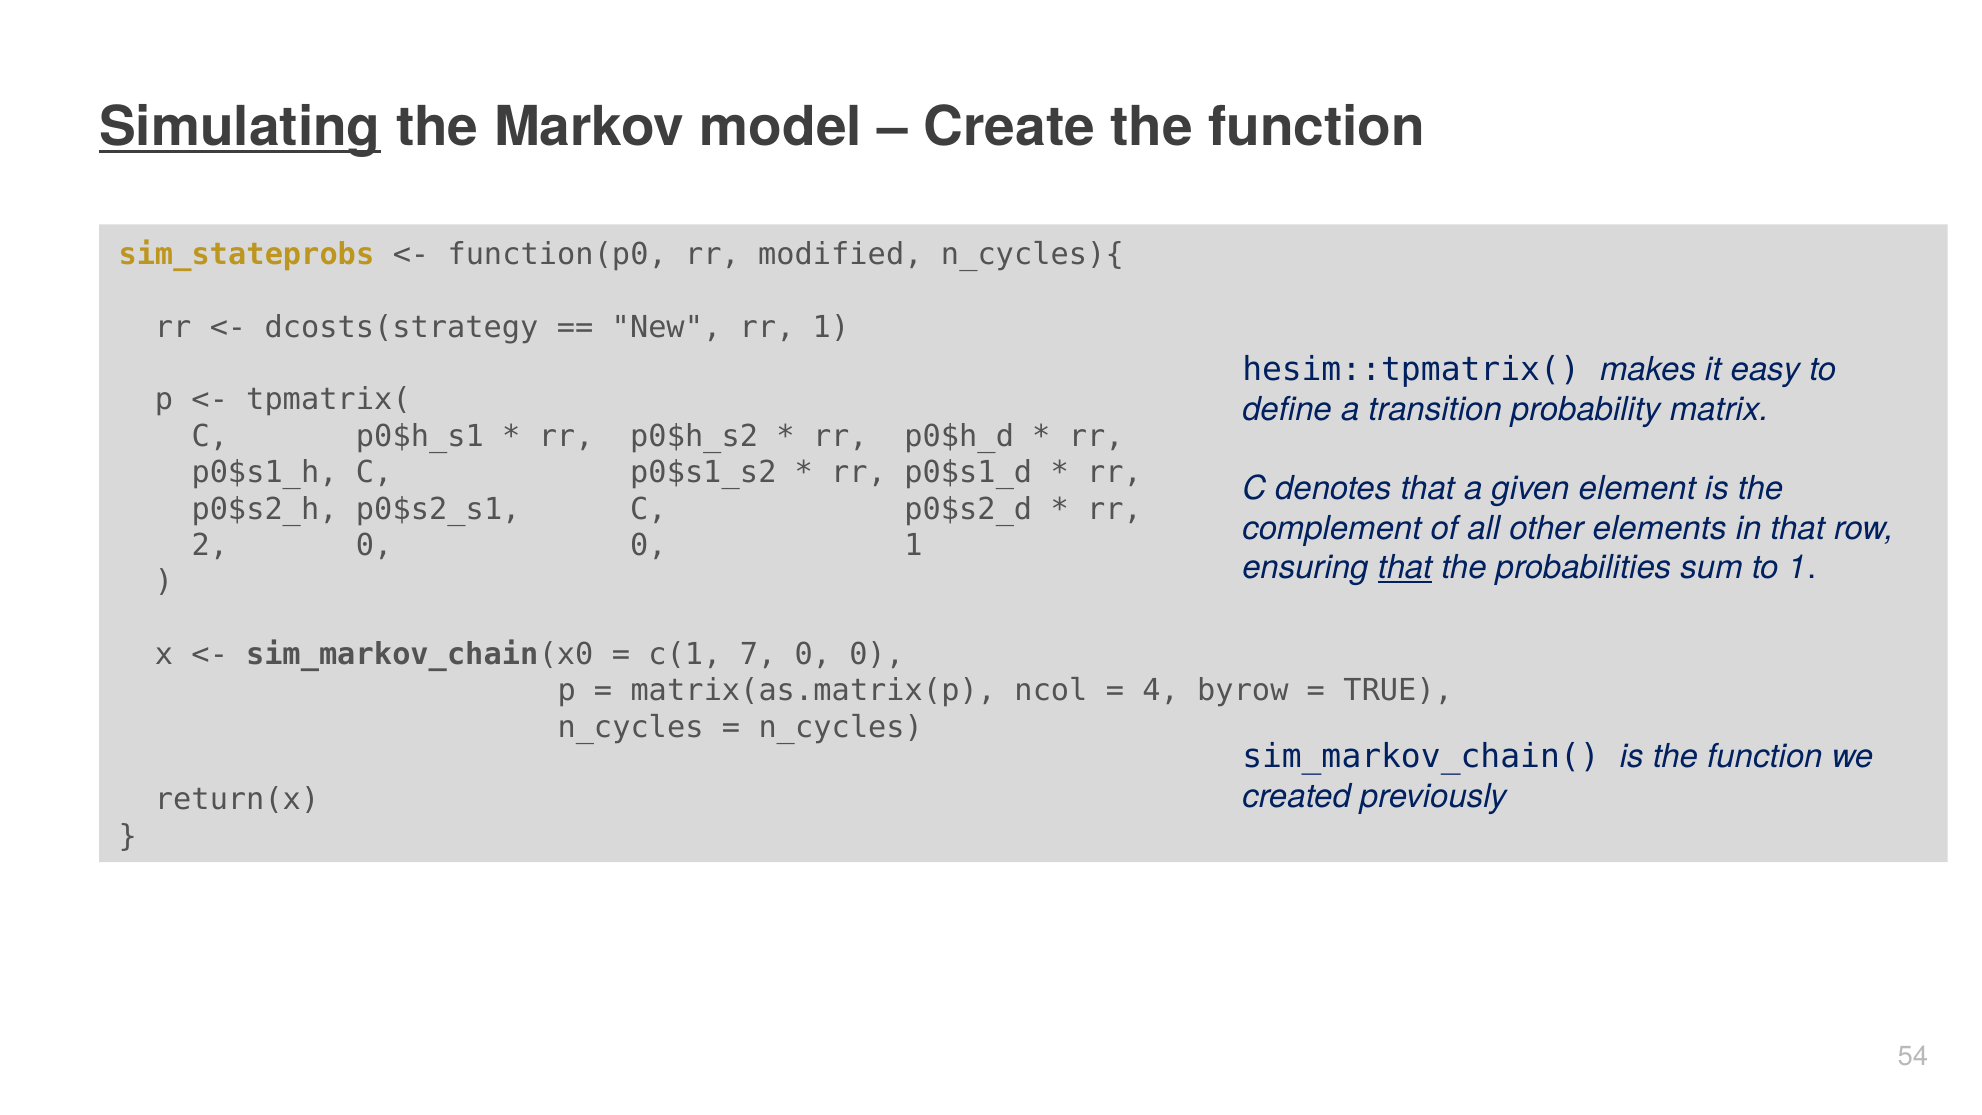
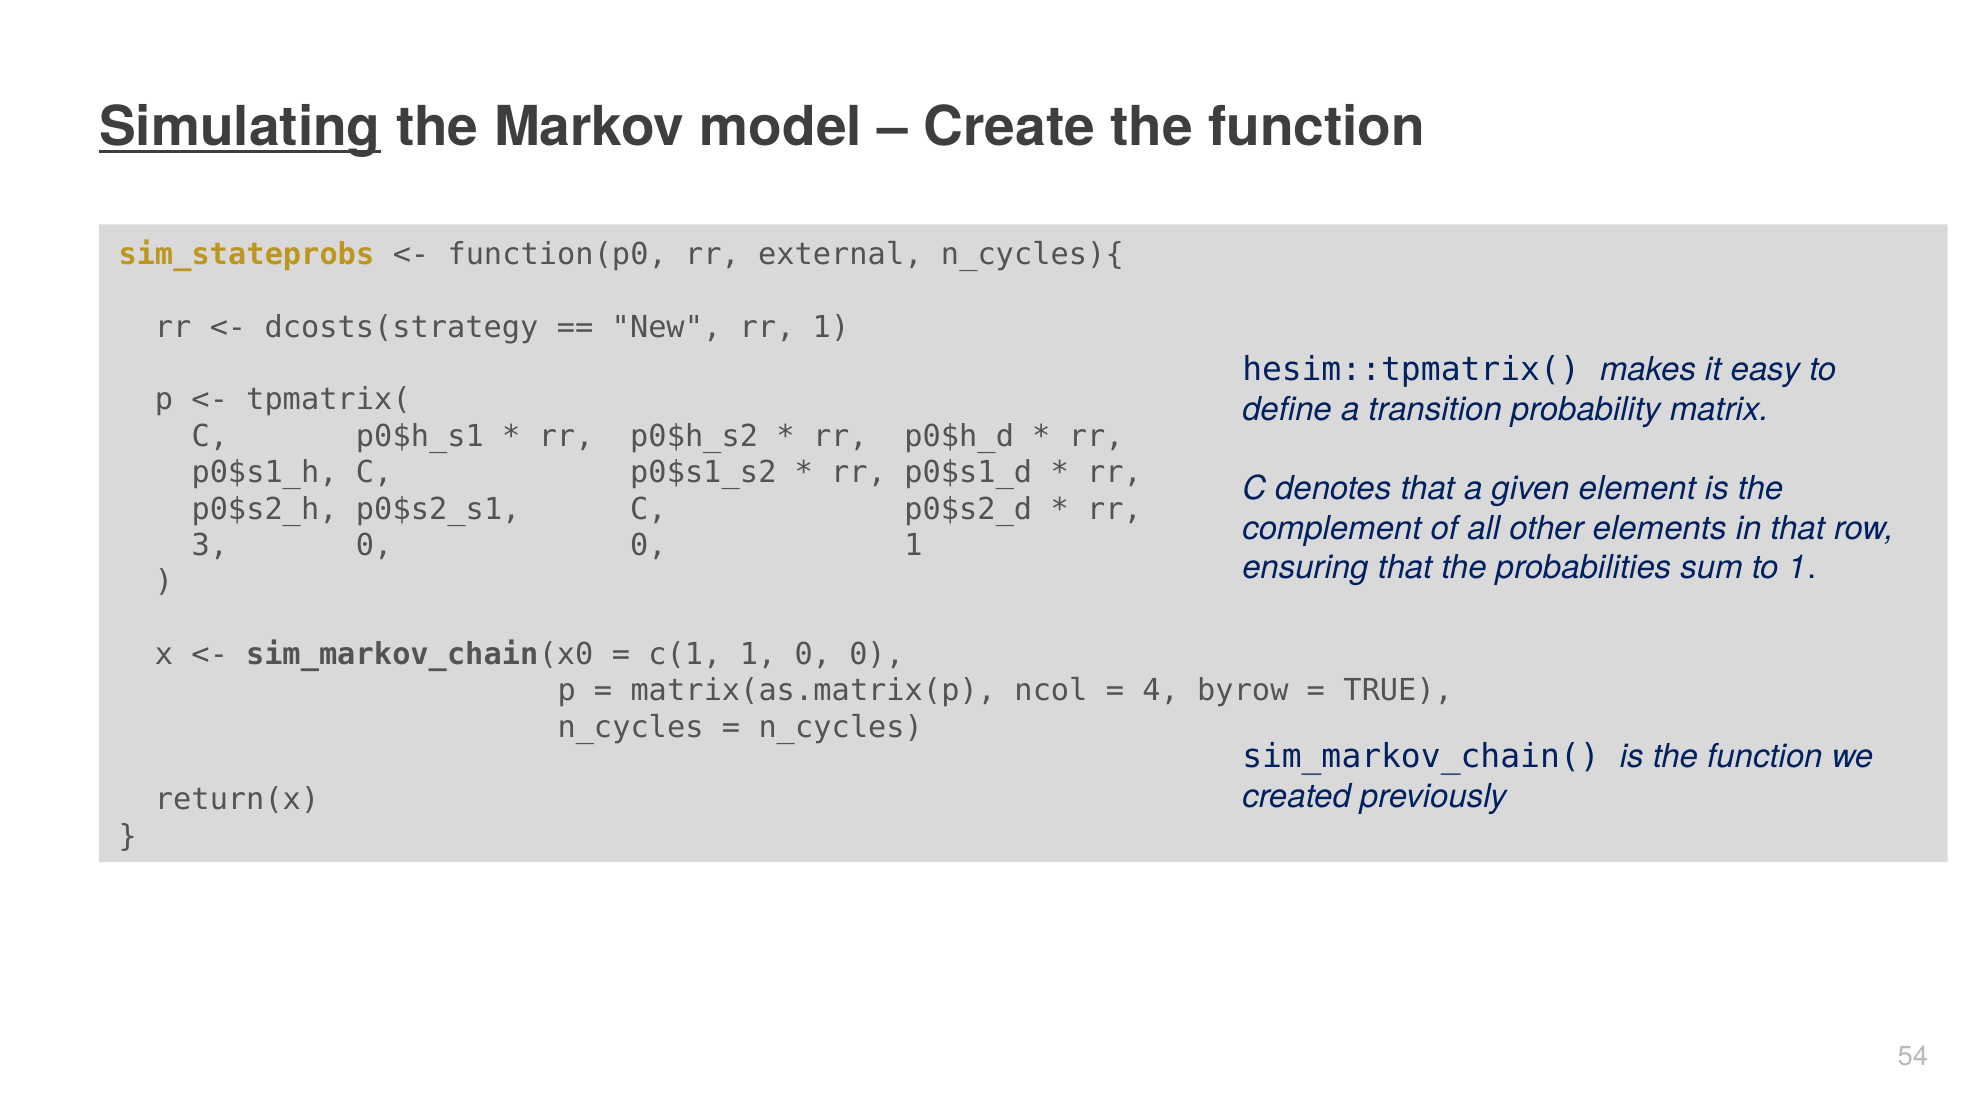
modified: modified -> external
2: 2 -> 3
that at (1405, 568) underline: present -> none
c(1 7: 7 -> 1
